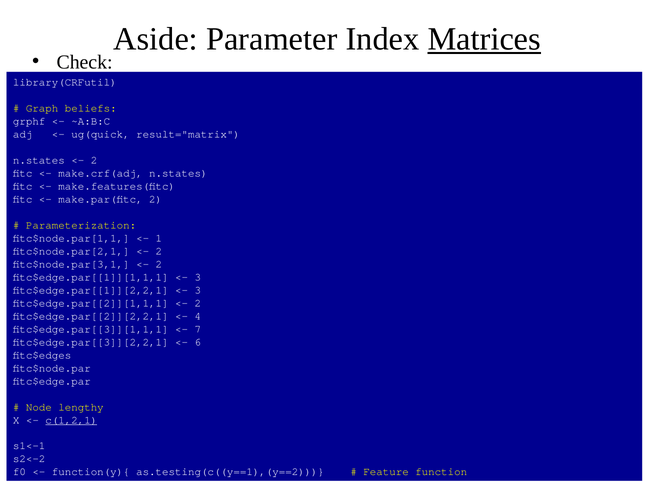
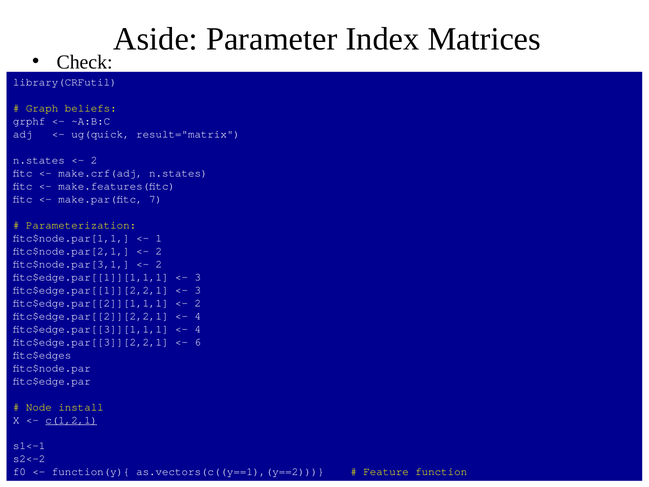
Matrices underline: present -> none
make.par(fitc 2: 2 -> 7
7 at (198, 329): 7 -> 4
lengthy: lengthy -> install
as.testing(c((y==1),(y==2: as.testing(c((y==1),(y==2 -> as.vectors(c((y==1),(y==2
